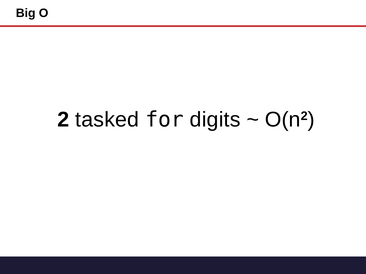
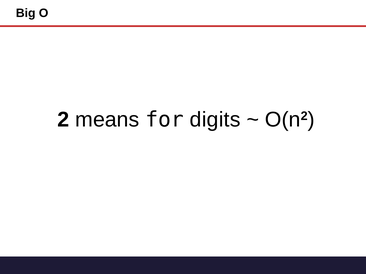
tasked: tasked -> means
